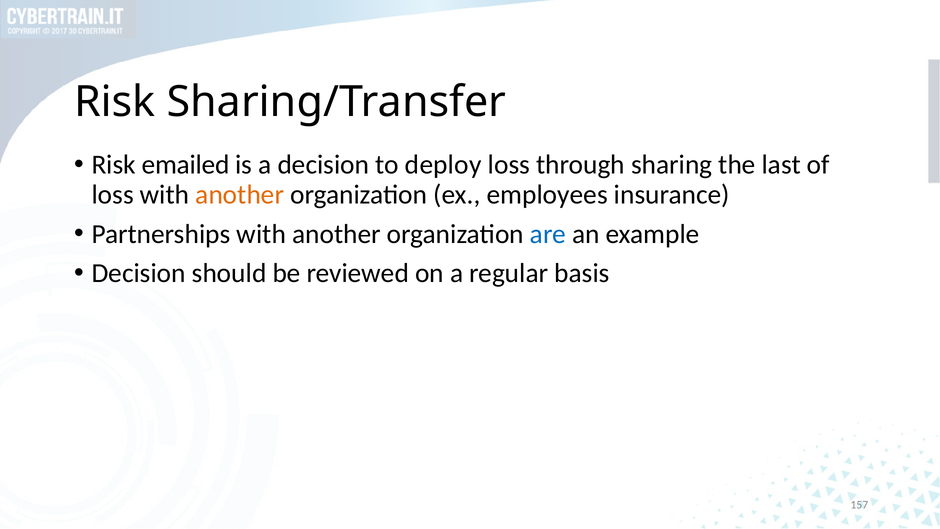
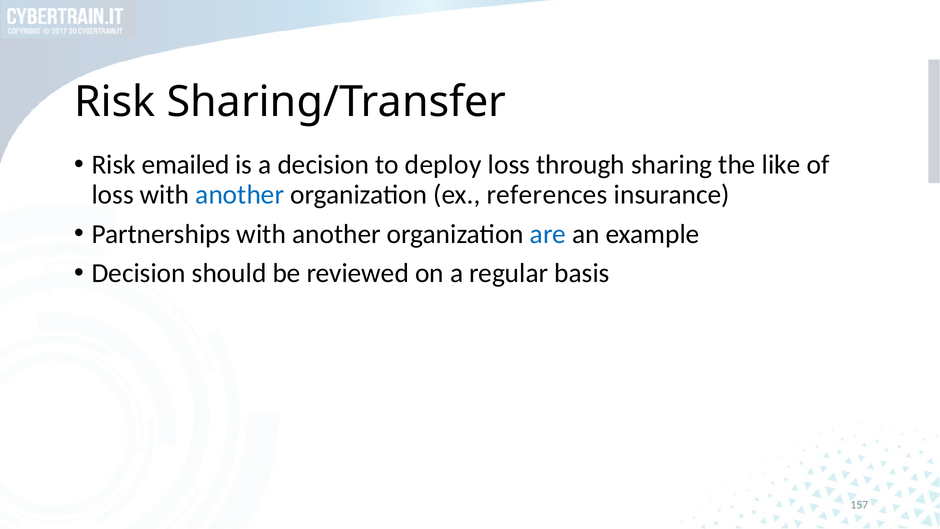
last: last -> like
another at (240, 194) colour: orange -> blue
employees: employees -> references
